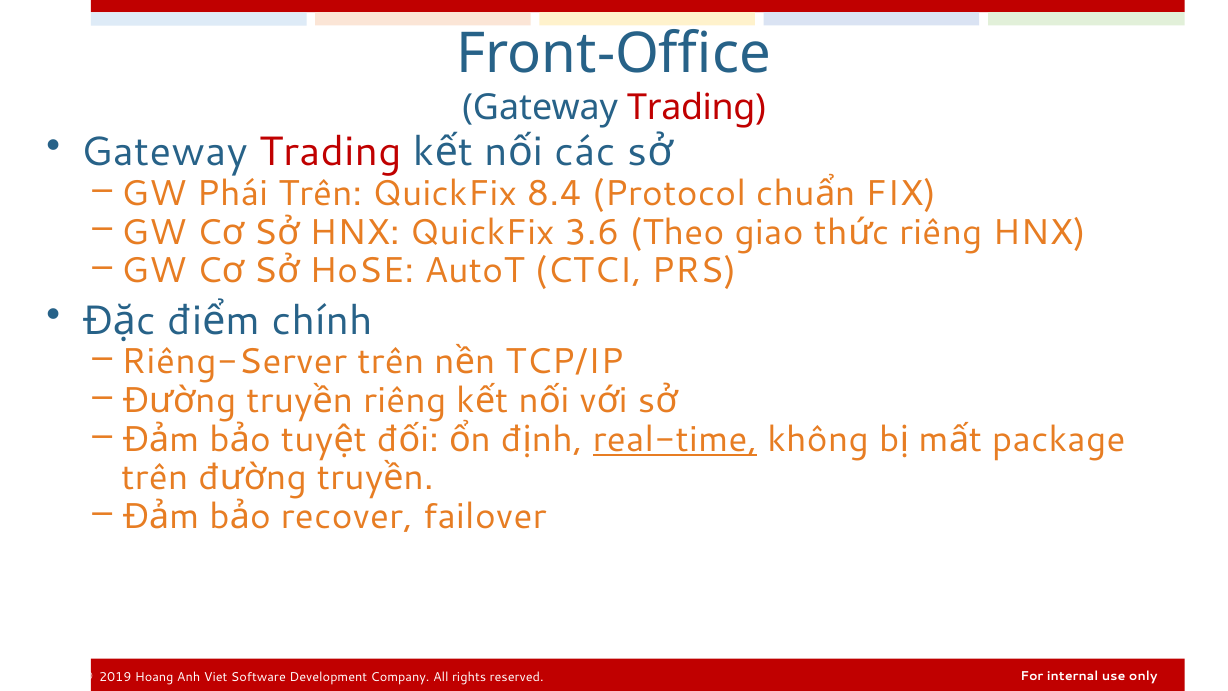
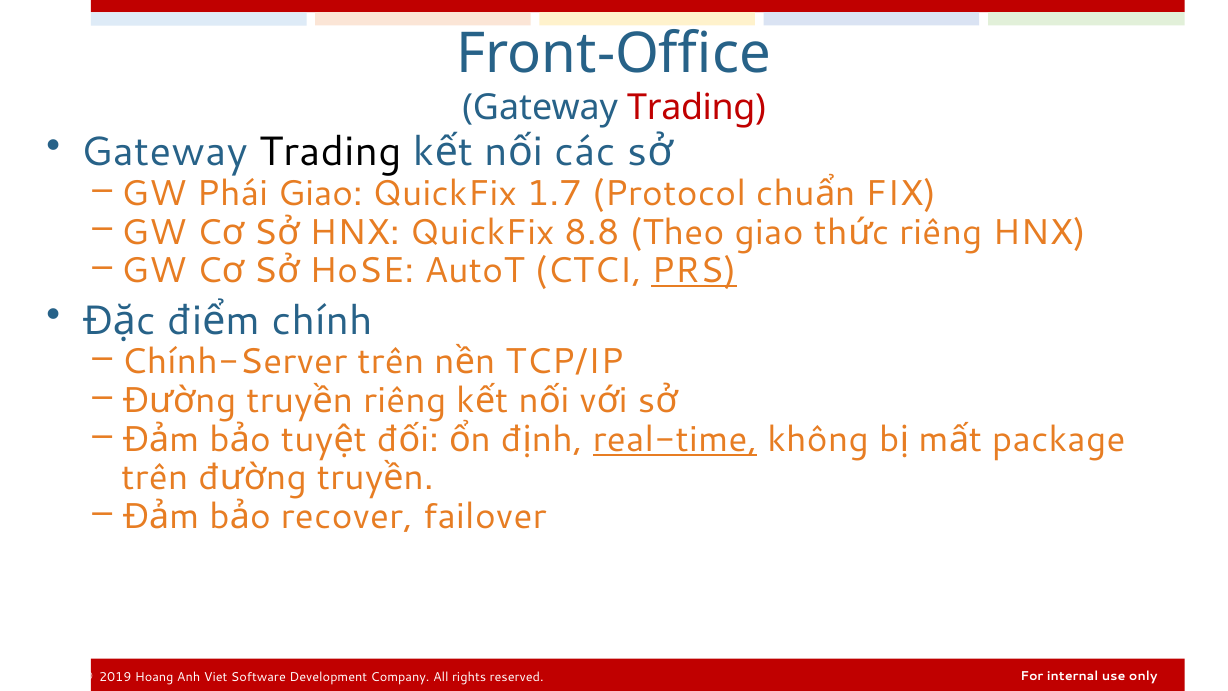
Trading at (330, 152) colour: red -> black
Phái Trên: Trên -> Giao
8.4: 8.4 -> 1.7
3.6: 3.6 -> 8.8
PRS underline: none -> present
Riêng-Server: Riêng-Server -> Chính-Server
